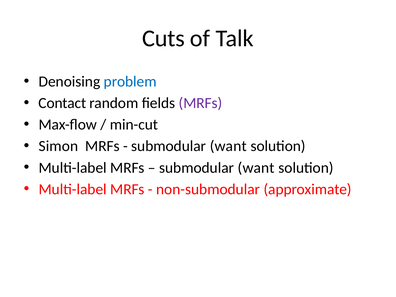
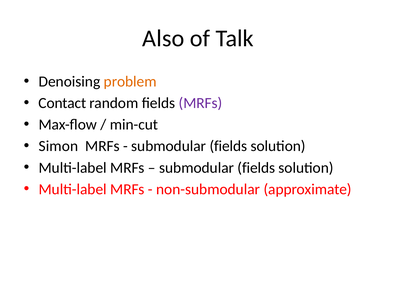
Cuts: Cuts -> Also
problem colour: blue -> orange
want at (228, 146): want -> fields
want at (256, 168): want -> fields
